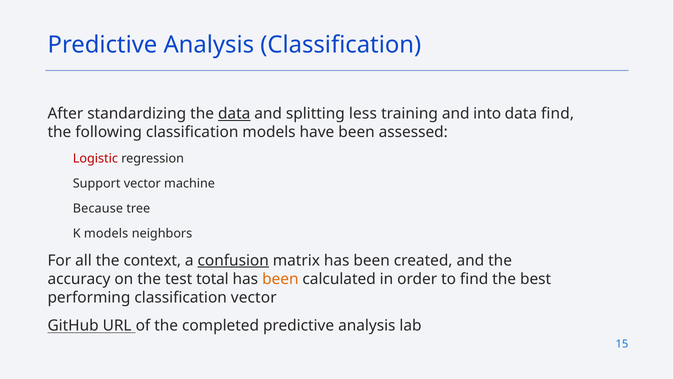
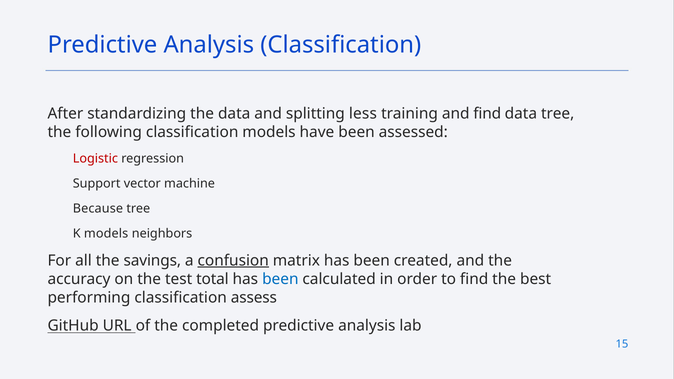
data at (234, 114) underline: present -> none
and into: into -> find
data find: find -> tree
context: context -> savings
been at (280, 279) colour: orange -> blue
classification vector: vector -> assess
